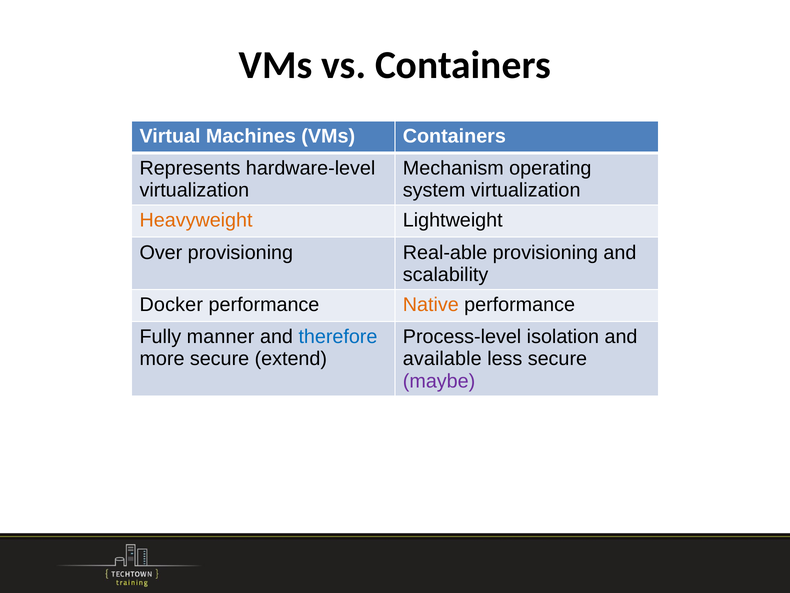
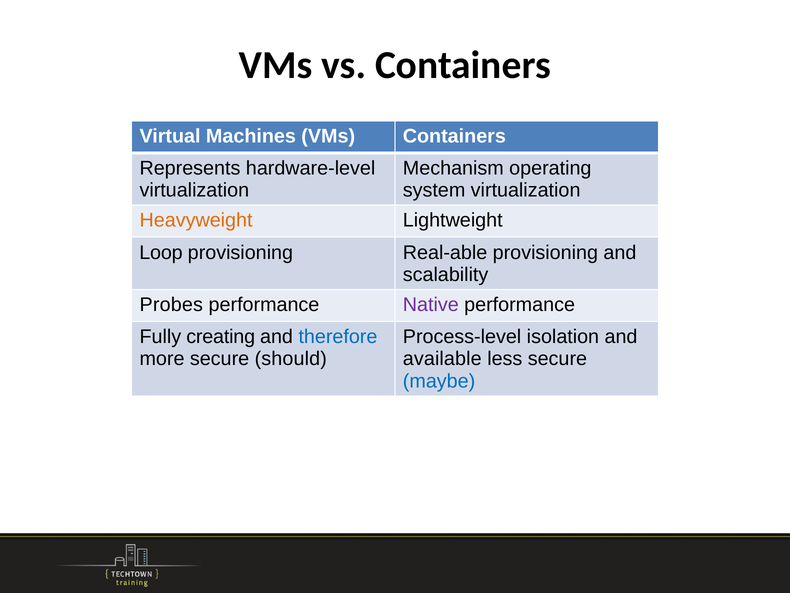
Over: Over -> Loop
Docker: Docker -> Probes
Native colour: orange -> purple
manner: manner -> creating
extend: extend -> should
maybe colour: purple -> blue
